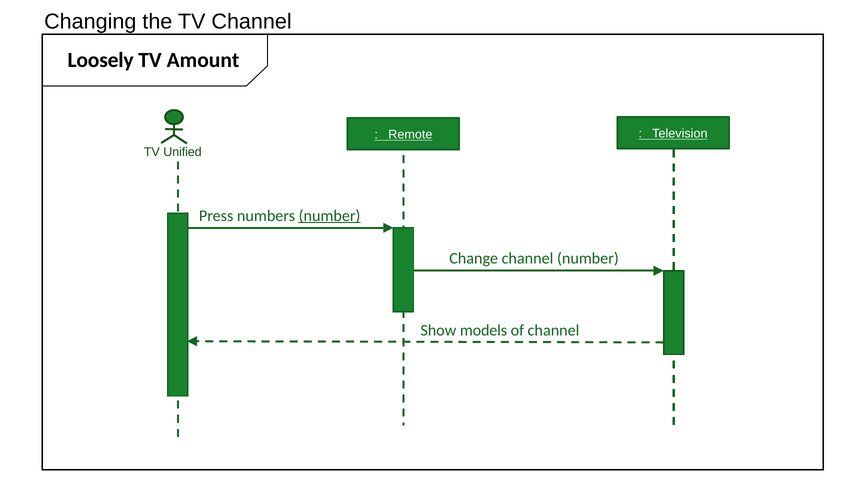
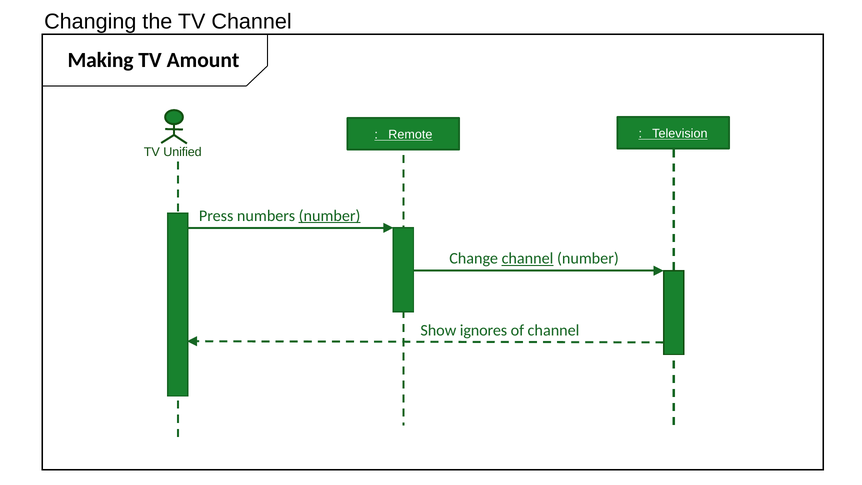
Loosely: Loosely -> Making
channel at (528, 259) underline: none -> present
models: models -> ignores
